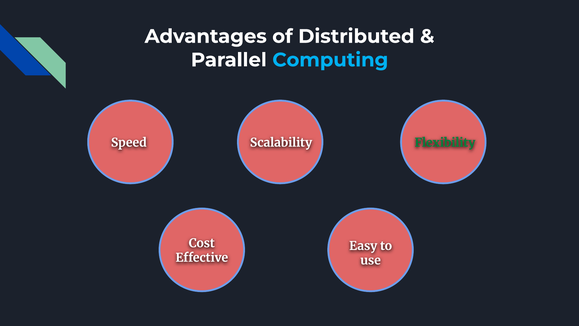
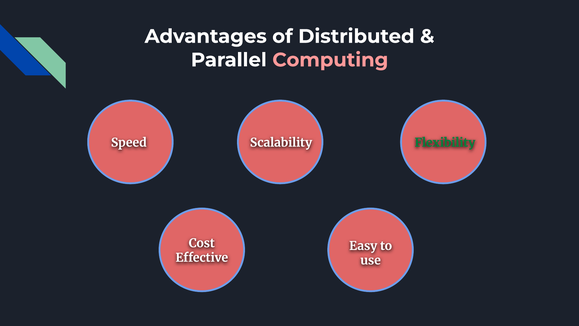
Computing colour: light blue -> pink
